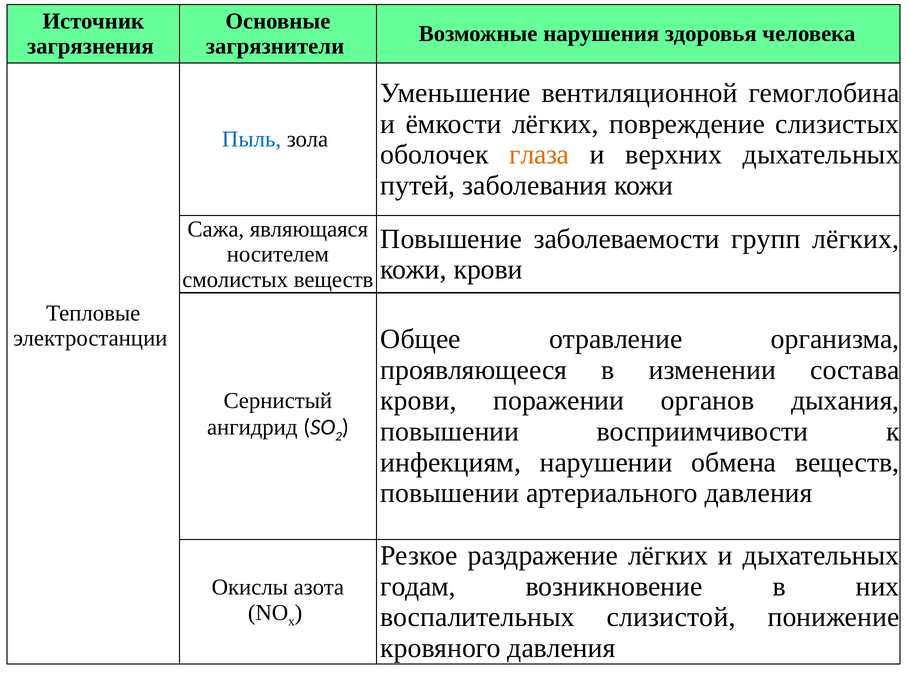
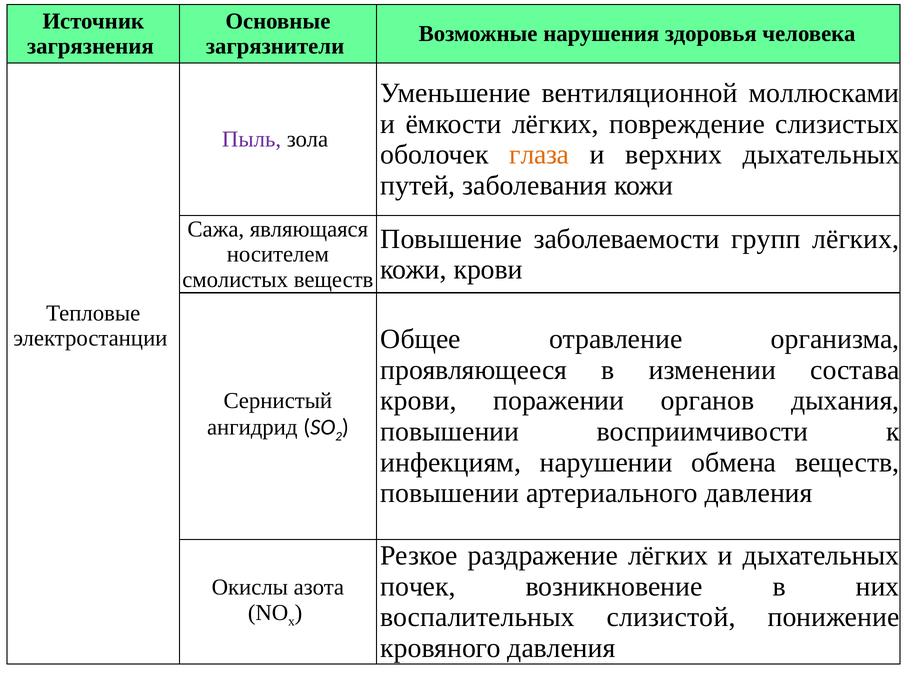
гемоглобина: гемоглобина -> моллюсками
Пыль colour: blue -> purple
годам: годам -> почек
